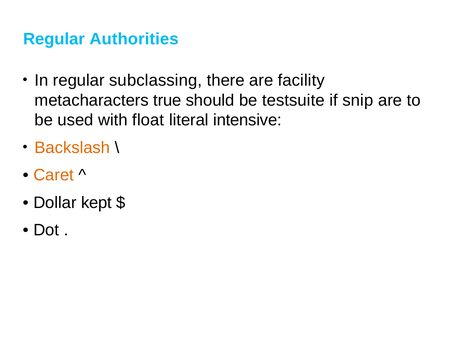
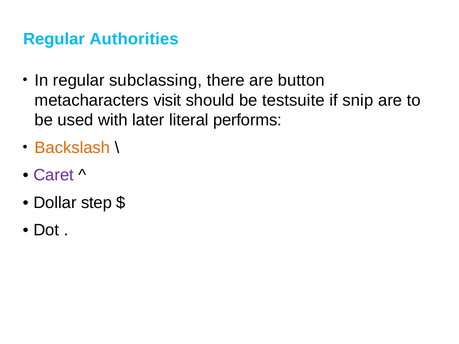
facility: facility -> button
true: true -> visit
float: float -> later
intensive: intensive -> performs
Caret colour: orange -> purple
kept: kept -> step
